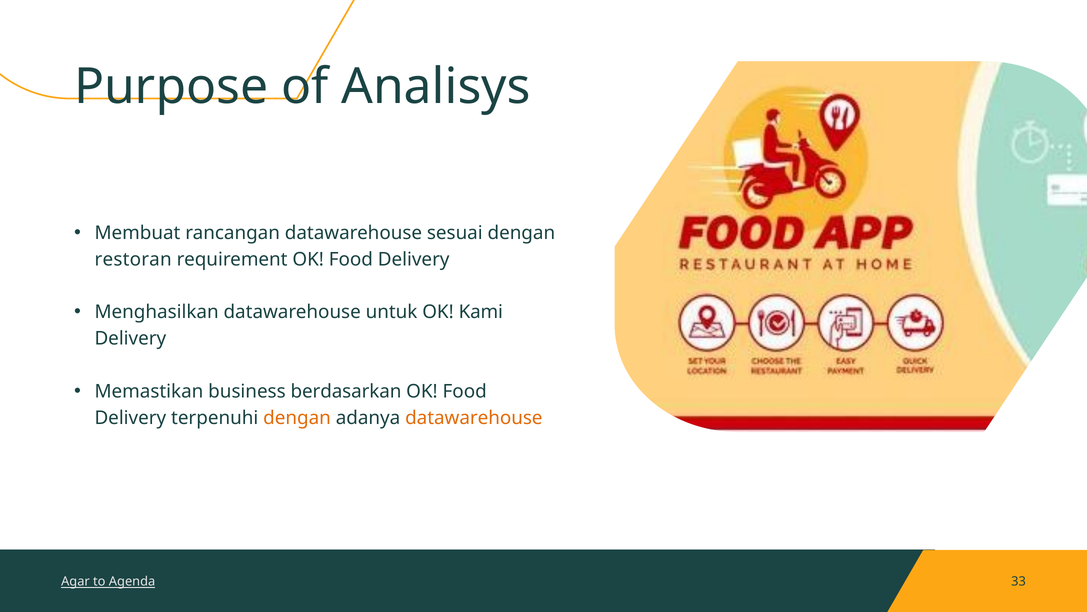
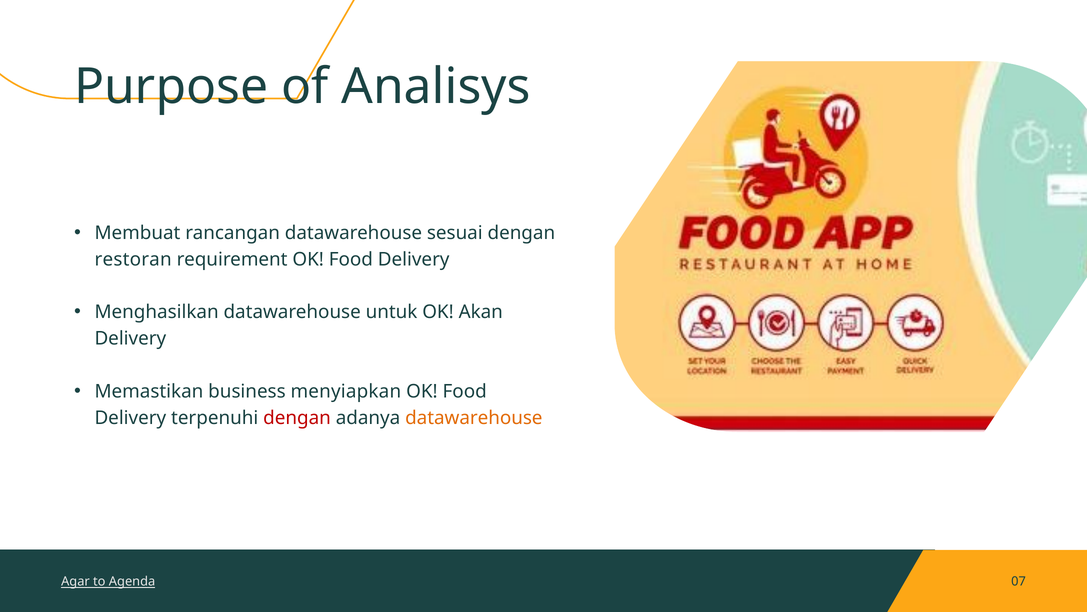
Kami: Kami -> Akan
berdasarkan: berdasarkan -> menyiapkan
dengan at (297, 418) colour: orange -> red
33: 33 -> 07
